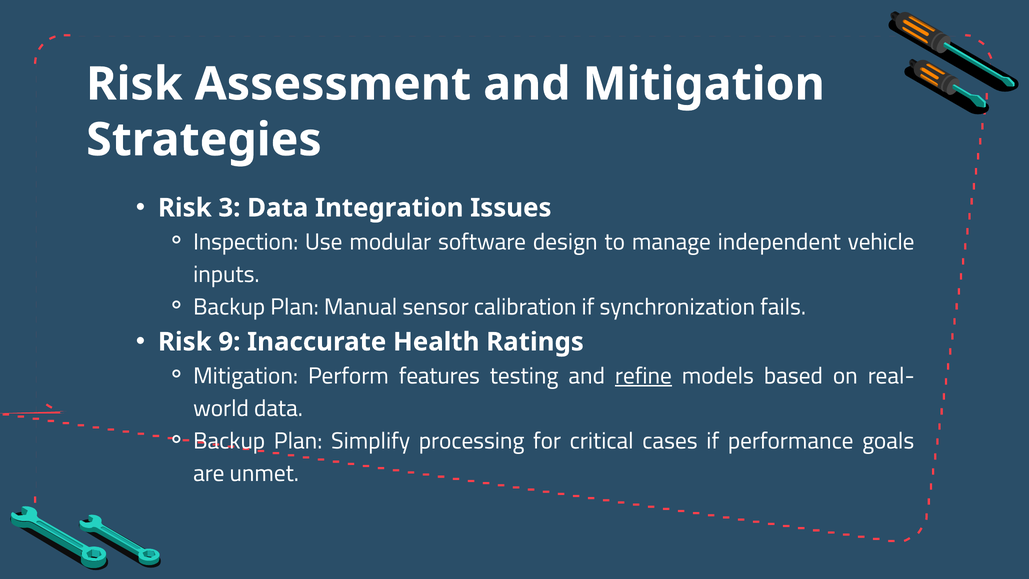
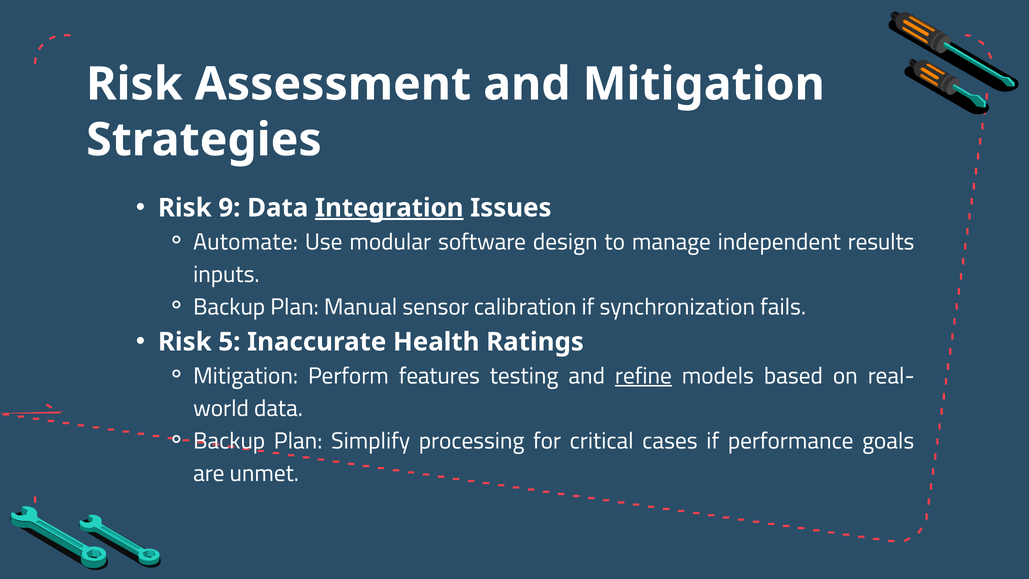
3: 3 -> 9
Integration underline: none -> present
Inspection: Inspection -> Automate
vehicle: vehicle -> results
9: 9 -> 5
